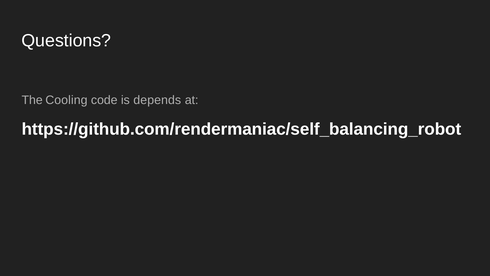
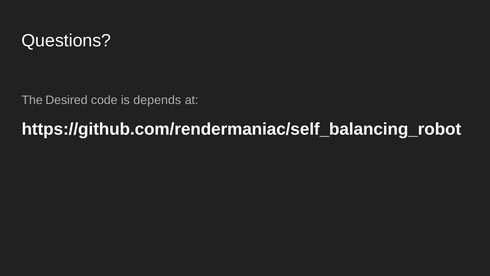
Cooling: Cooling -> Desired
